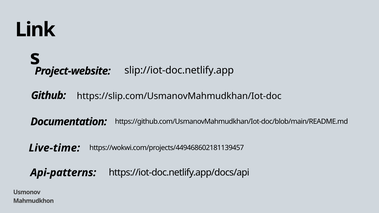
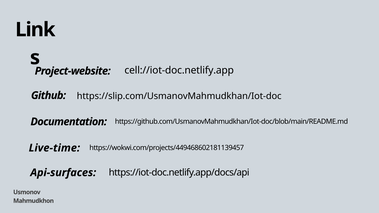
slip://iot-doc.netlify.app: slip://iot-doc.netlify.app -> cell://iot-doc.netlify.app
Api-patterns: Api-patterns -> Api-surfaces
